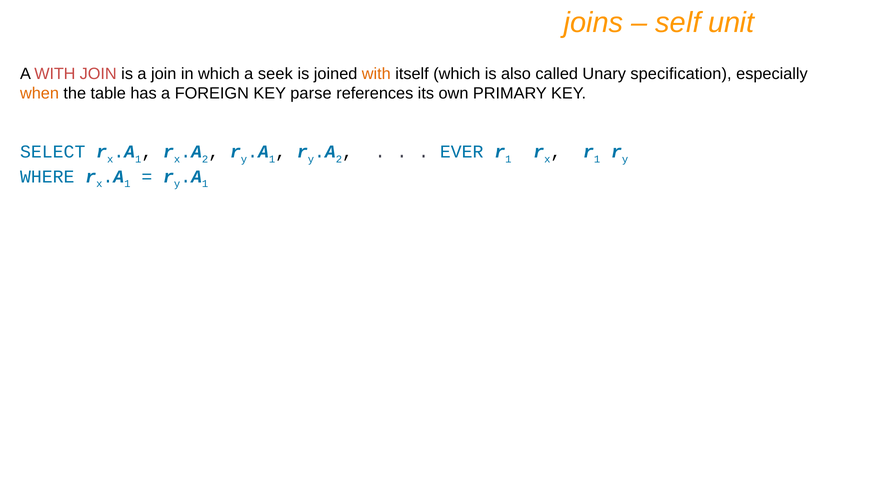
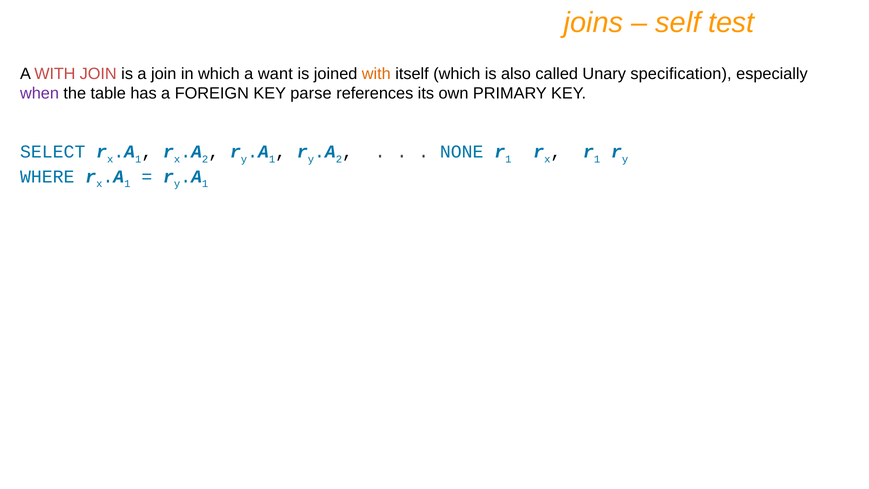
unit: unit -> test
seek: seek -> want
when colour: orange -> purple
EVER: EVER -> NONE
